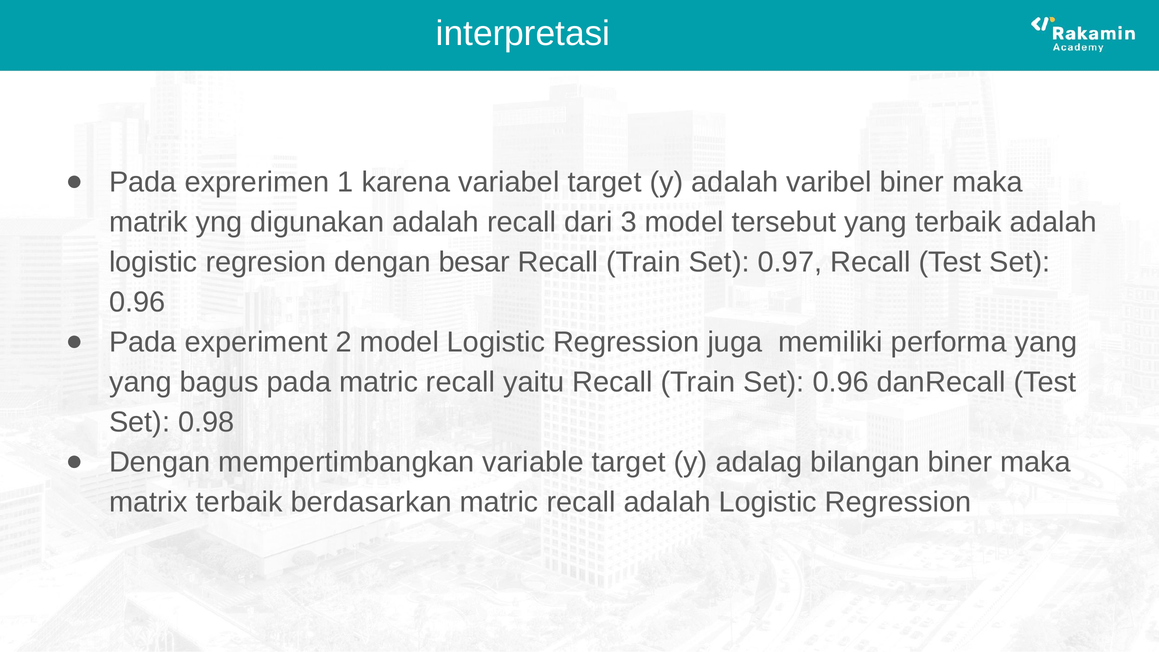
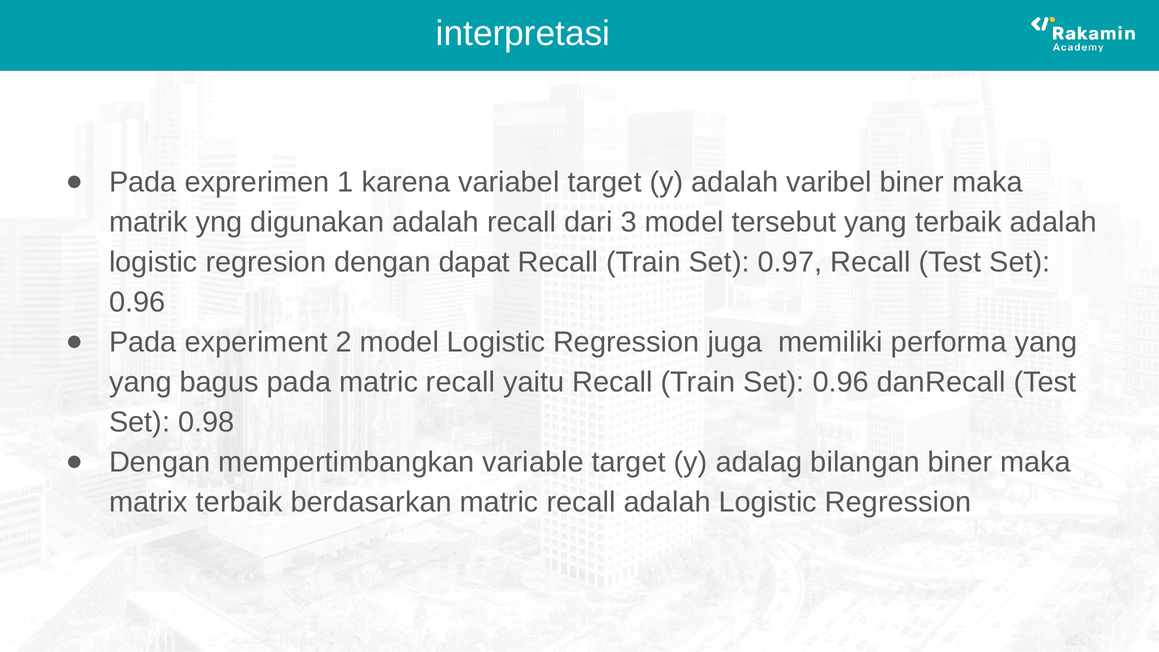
besar: besar -> dapat
